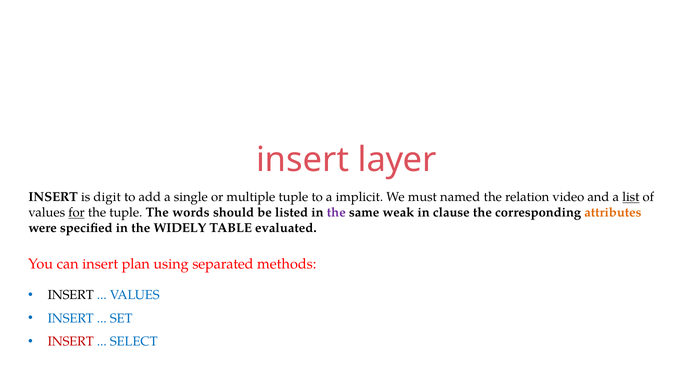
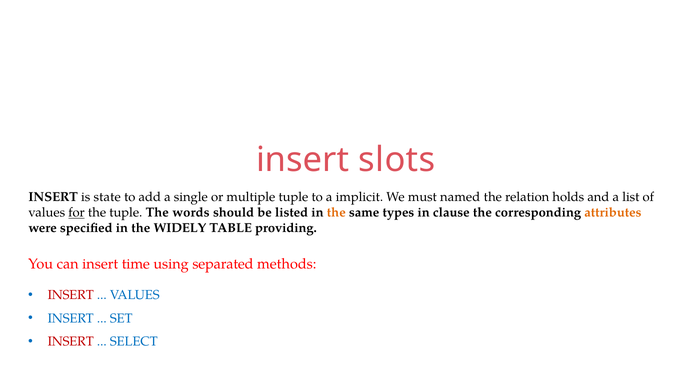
layer: layer -> slots
digit: digit -> state
video: video -> holds
list underline: present -> none
the at (336, 213) colour: purple -> orange
weak: weak -> types
evaluated: evaluated -> providing
plan: plan -> time
INSERT at (71, 295) colour: black -> red
